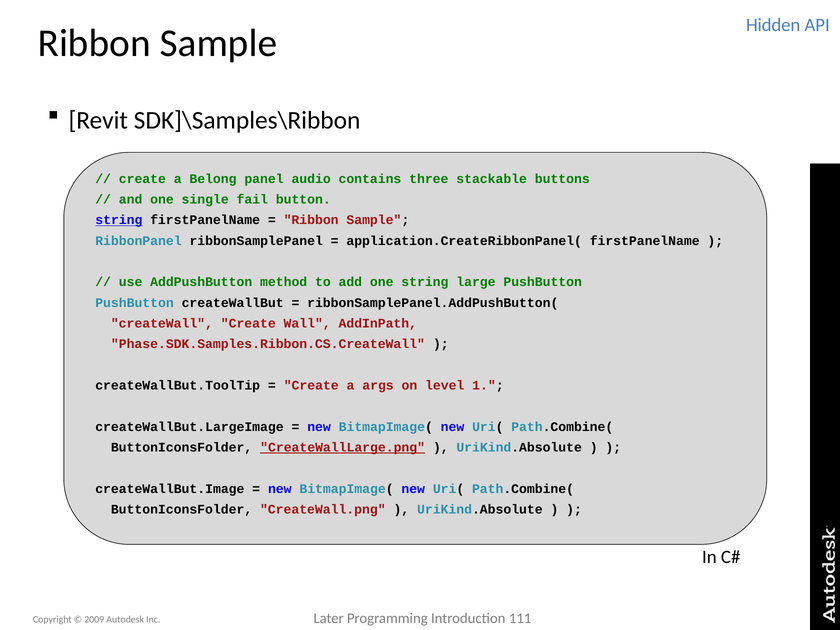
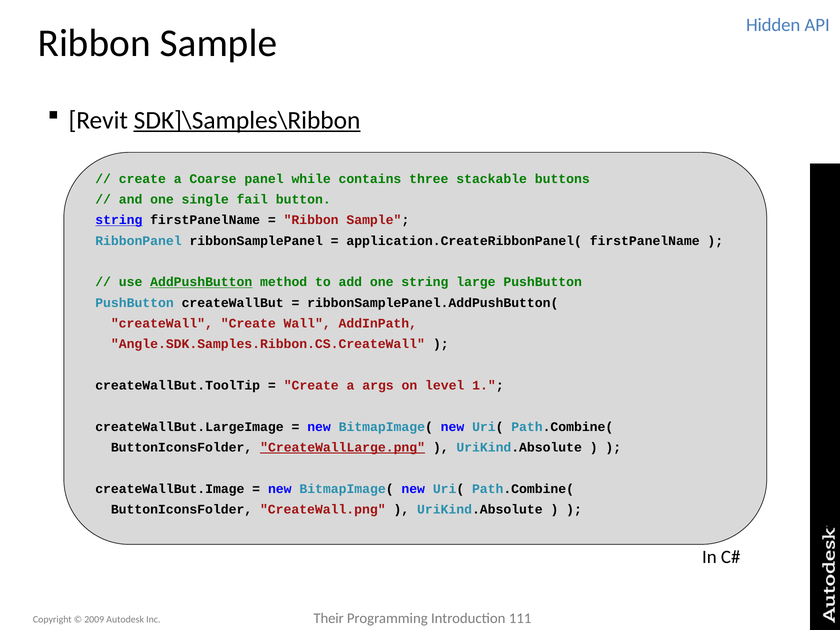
SDK]\Samples\Ribbon underline: none -> present
Belong: Belong -> Coarse
audio: audio -> while
AddPushButton underline: none -> present
Phase.SDK.Samples.Ribbon.CS.CreateWall: Phase.SDK.Samples.Ribbon.CS.CreateWall -> Angle.SDK.Samples.Ribbon.CS.CreateWall
Later: Later -> Their
